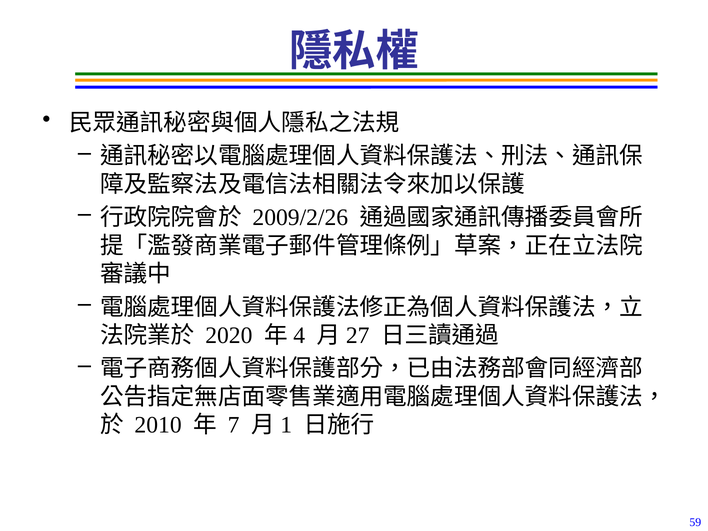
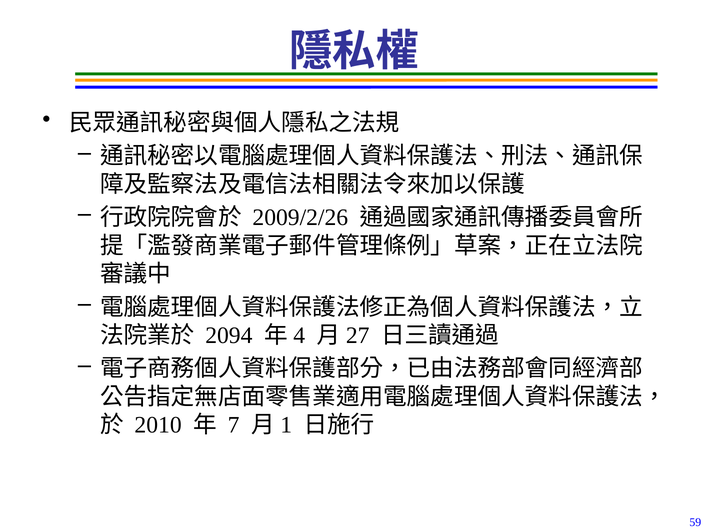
2020: 2020 -> 2094
